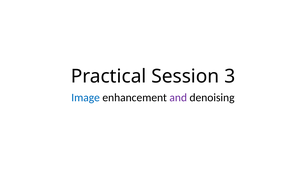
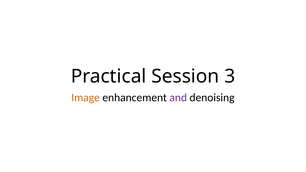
Image colour: blue -> orange
